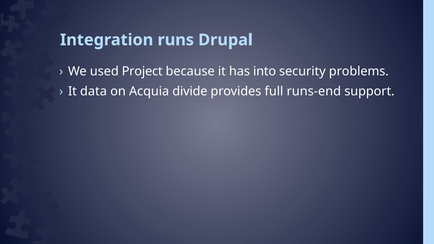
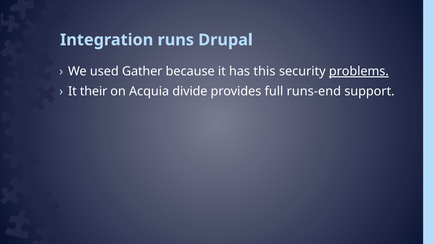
Project: Project -> Gather
into: into -> this
problems underline: none -> present
data: data -> their
